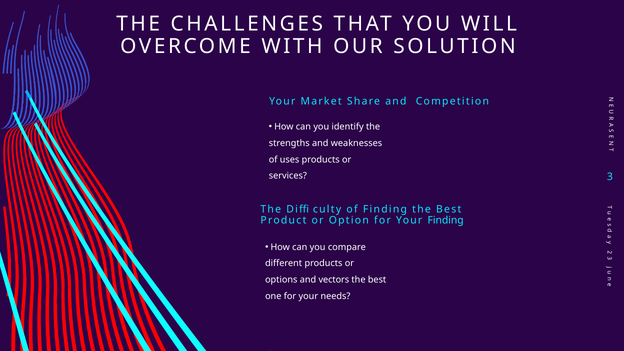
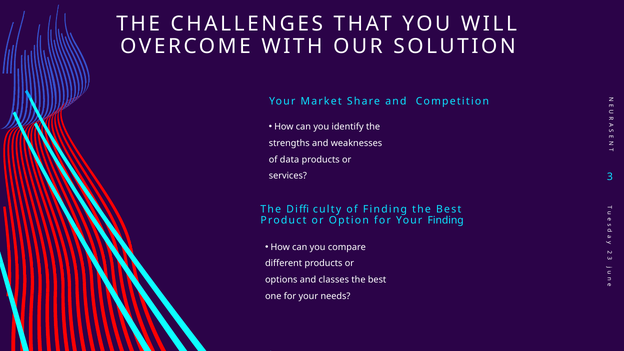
uses: uses -> data
vectors: vectors -> classes
